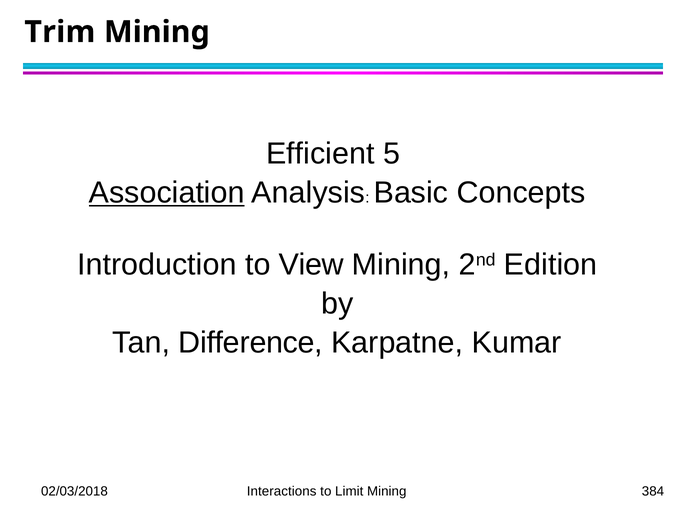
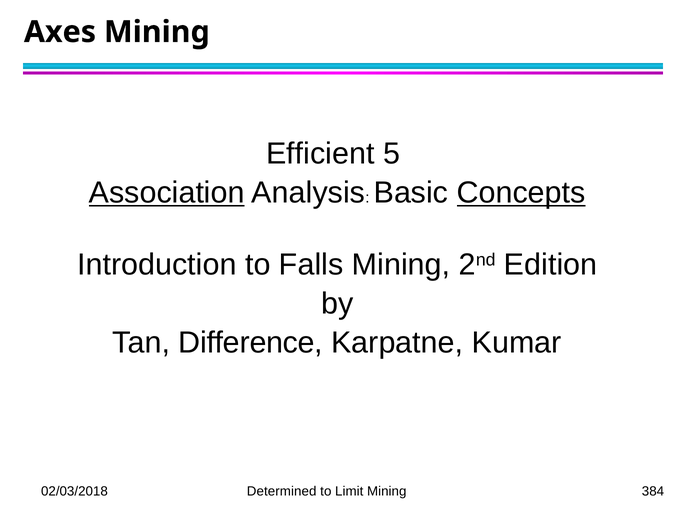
Trim: Trim -> Axes
Concepts underline: none -> present
View: View -> Falls
Interactions: Interactions -> Determined
